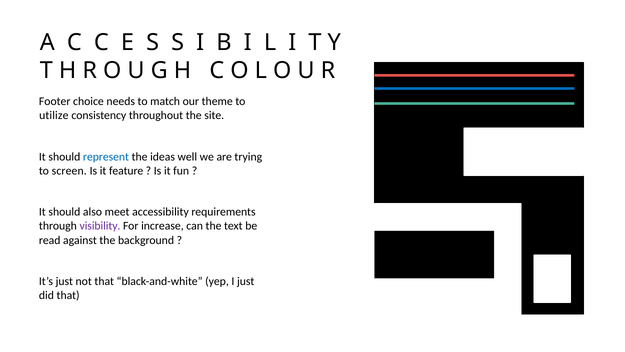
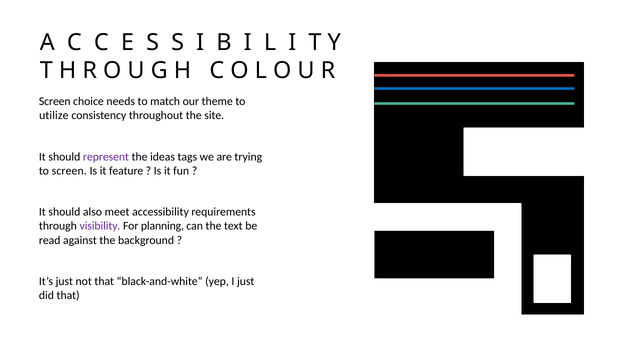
Footer at (55, 101): Footer -> Screen
represent colour: blue -> purple
well: well -> tags
increase: increase -> planning
